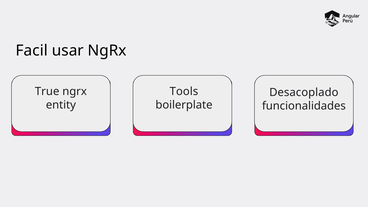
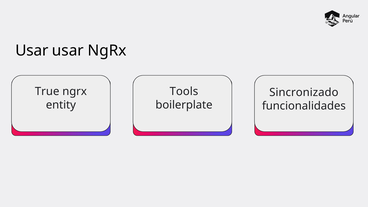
Facil at (32, 51): Facil -> Usar
Desacoplado: Desacoplado -> Sincronizado
